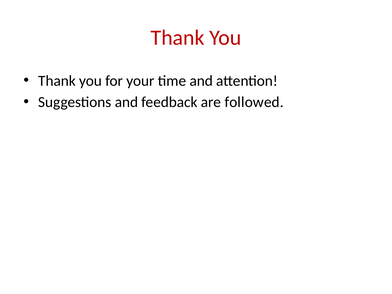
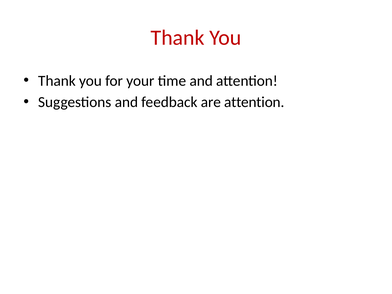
are followed: followed -> attention
